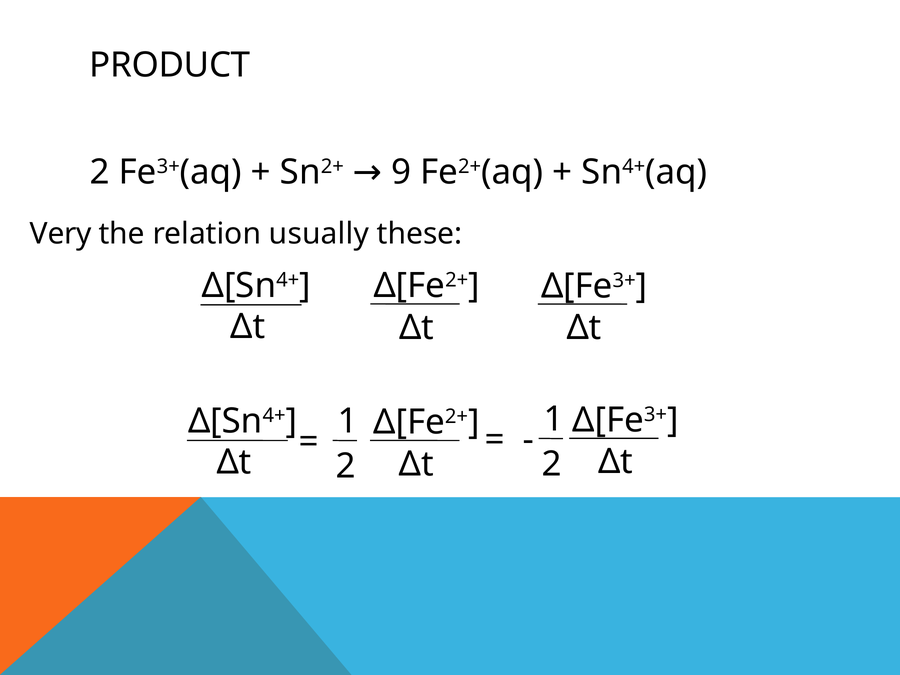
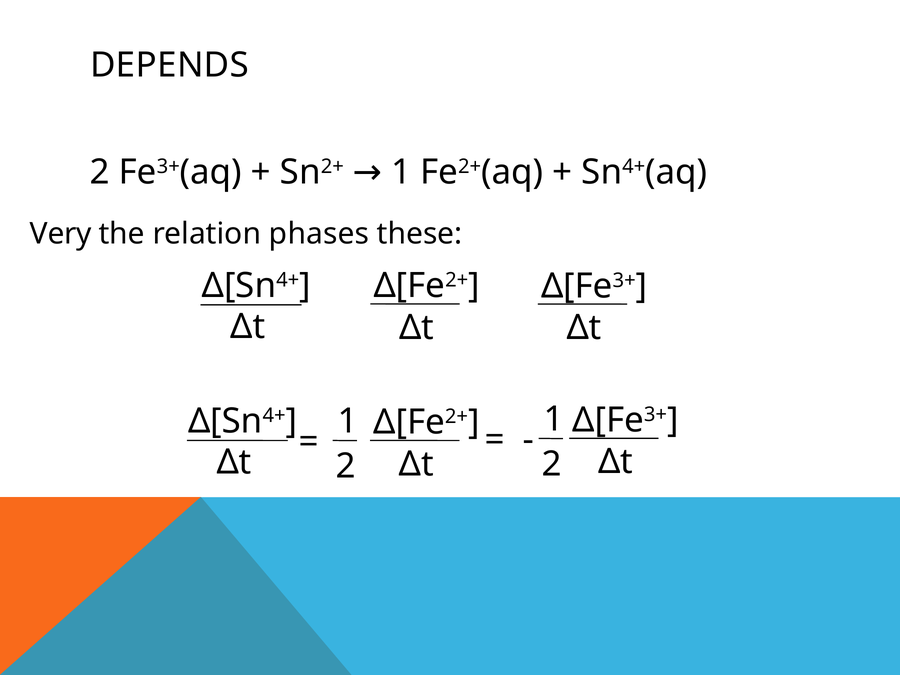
PRODUCT: PRODUCT -> DEPENDS
Sn2+ 9: 9 -> 1
usually: usually -> phases
